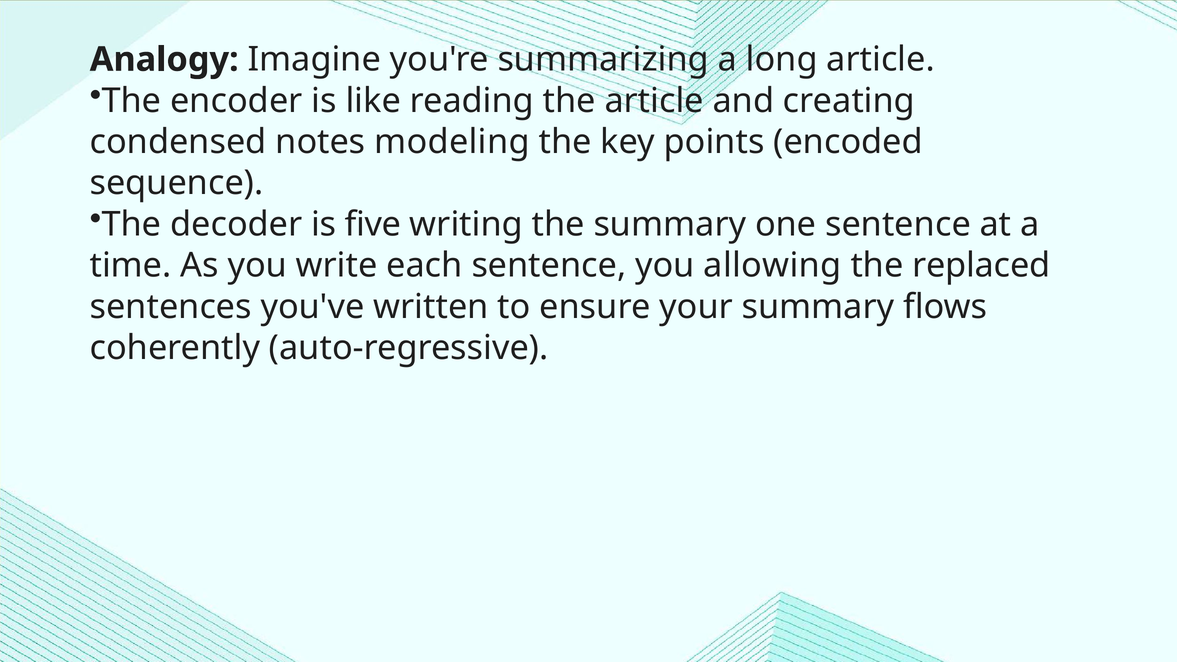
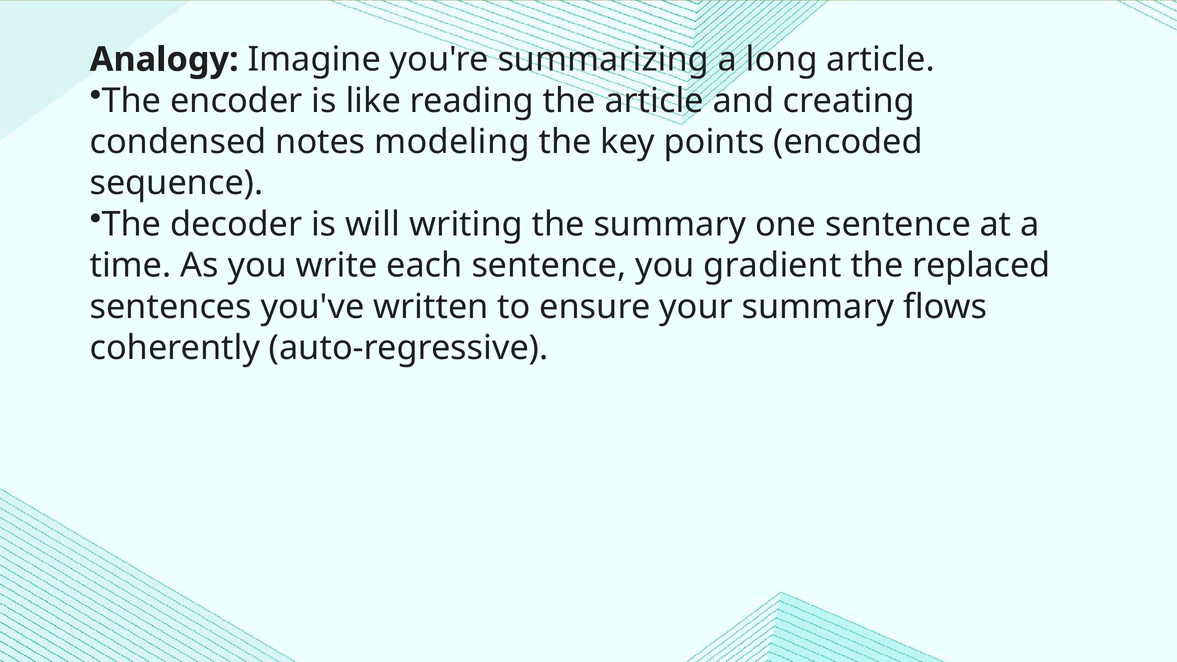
five: five -> will
allowing: allowing -> gradient
